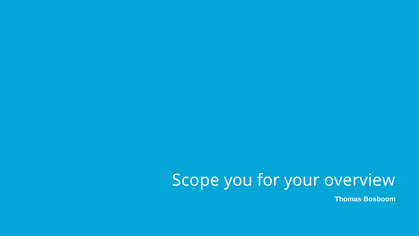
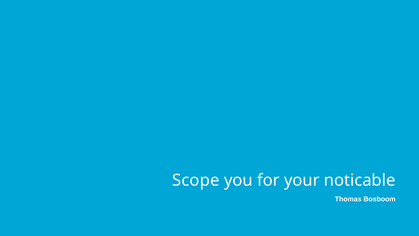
overview: overview -> noticable
